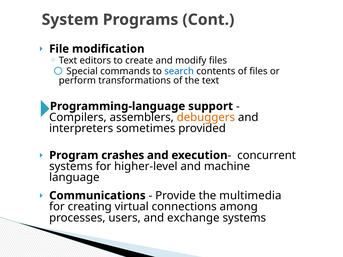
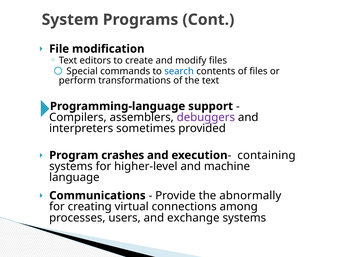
debuggers colour: orange -> purple
concurrent: concurrent -> containing
multimedia: multimedia -> abnormally
